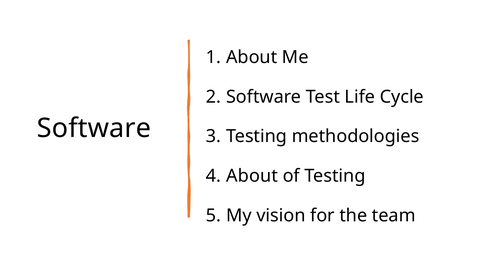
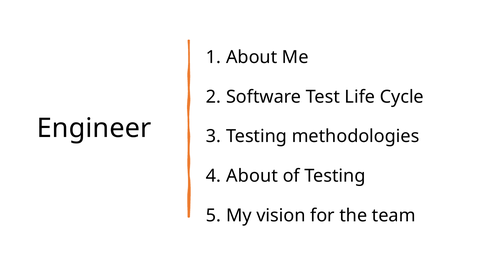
Software at (94, 129): Software -> Engineer
